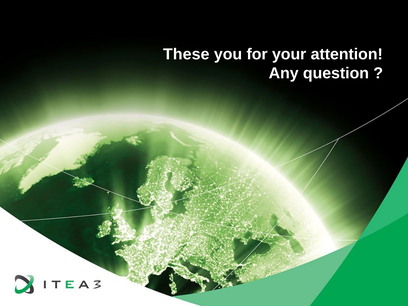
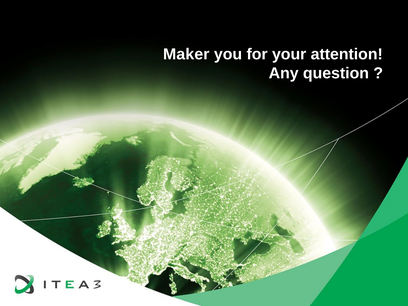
These: These -> Maker
